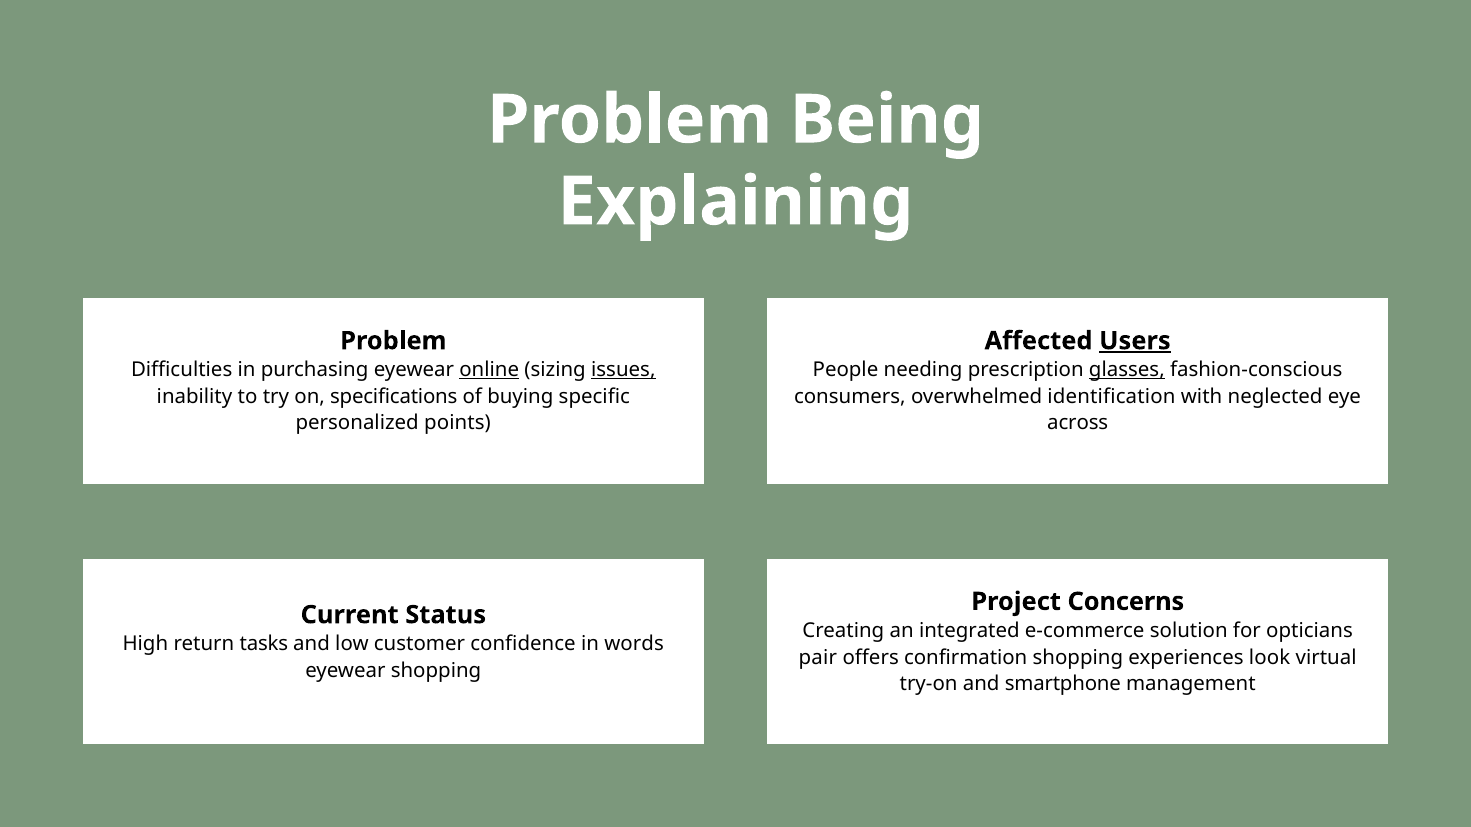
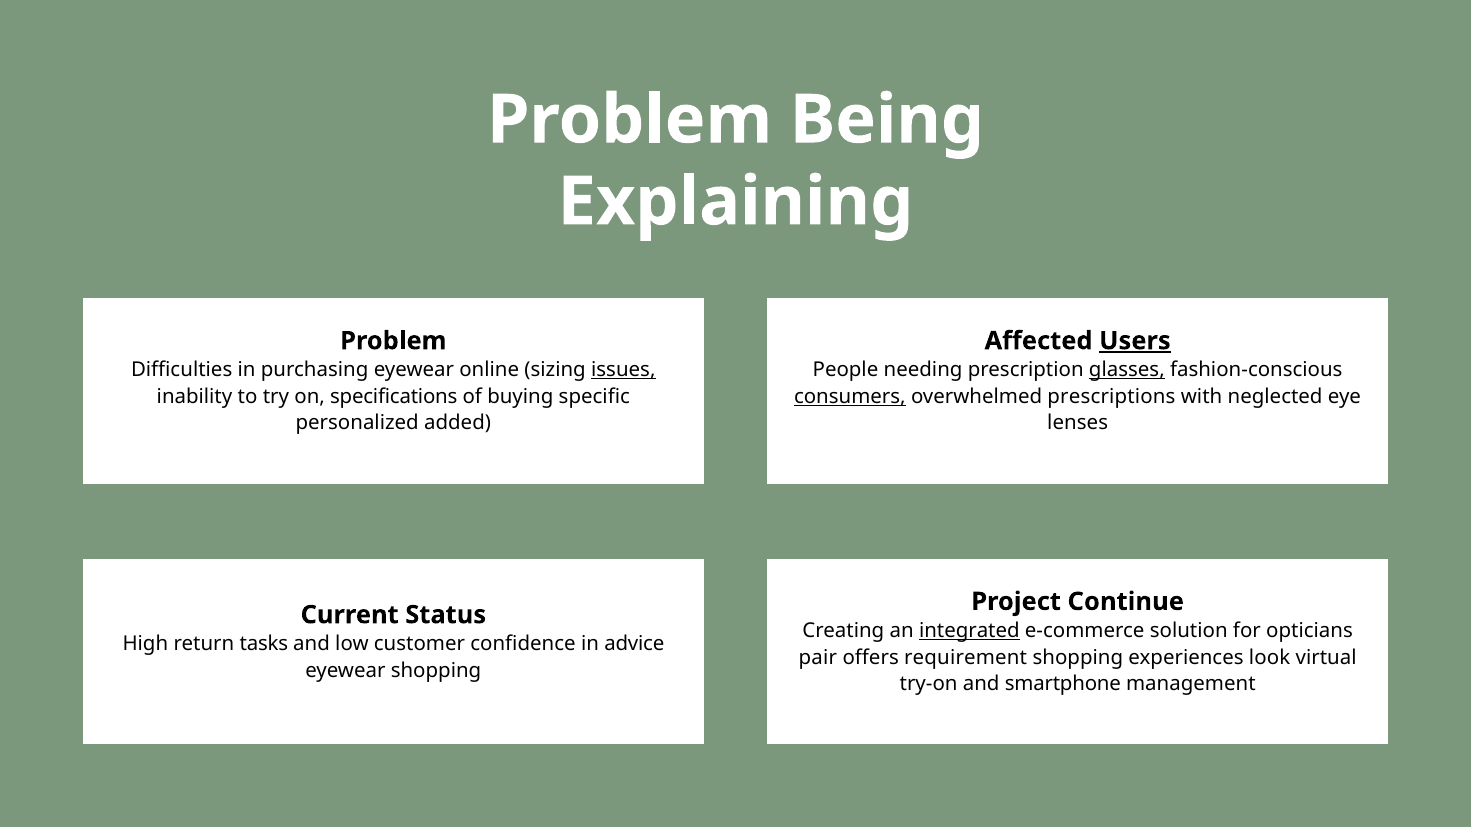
online underline: present -> none
consumers underline: none -> present
identification: identification -> prescriptions
points: points -> added
across: across -> lenses
Concerns: Concerns -> Continue
integrated underline: none -> present
words: words -> advice
confirmation: confirmation -> requirement
